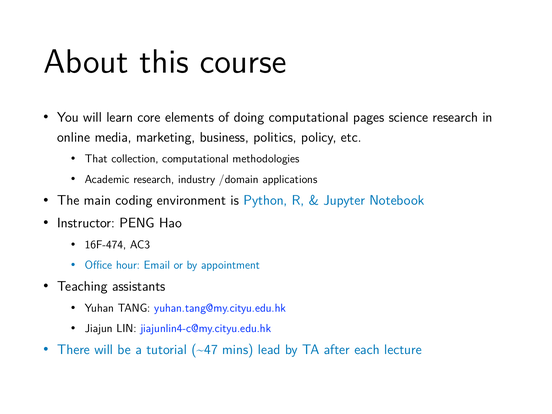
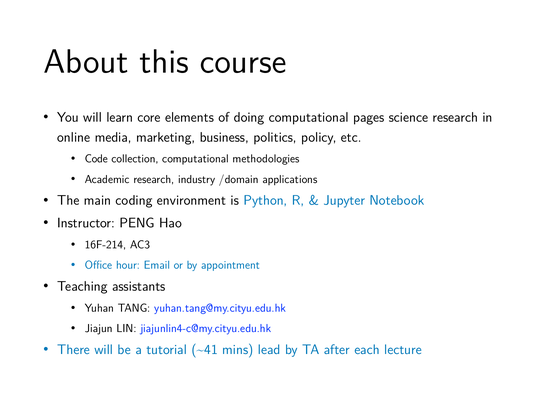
That: That -> Code
16F-474: 16F-474 -> 16F-214
~47: ~47 -> ~41
